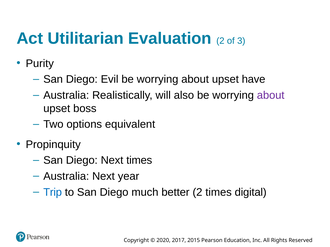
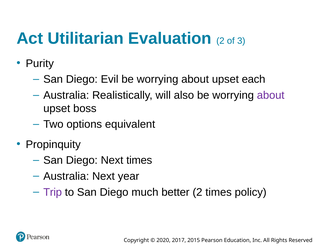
have: have -> each
Trip colour: blue -> purple
digital: digital -> policy
